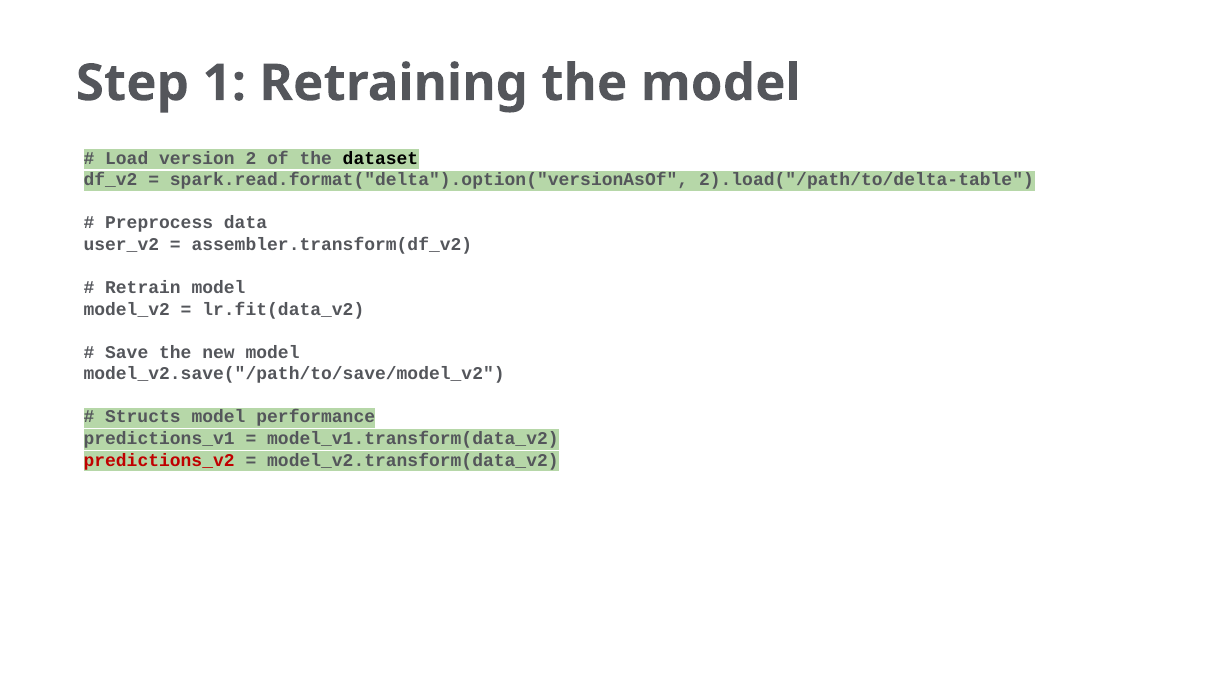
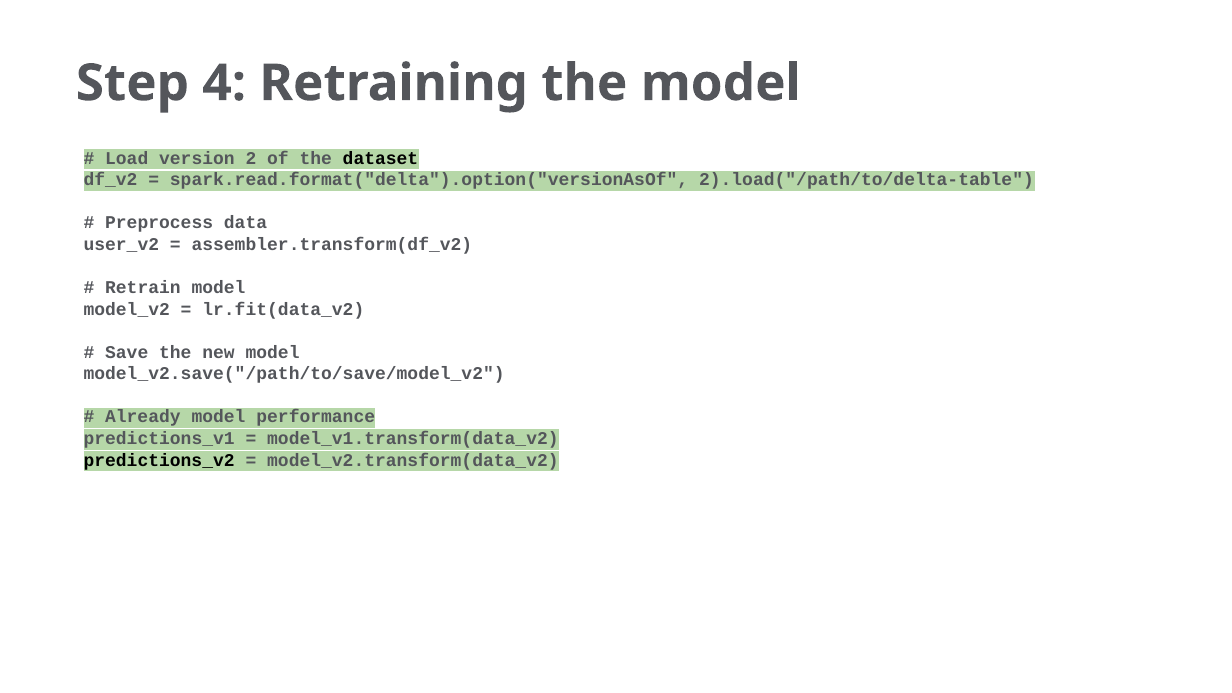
1: 1 -> 4
Structs: Structs -> Already
predictions_v2 colour: red -> black
